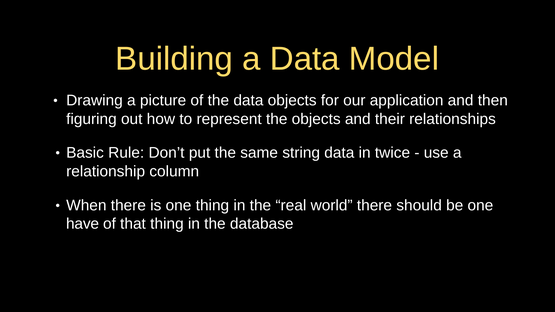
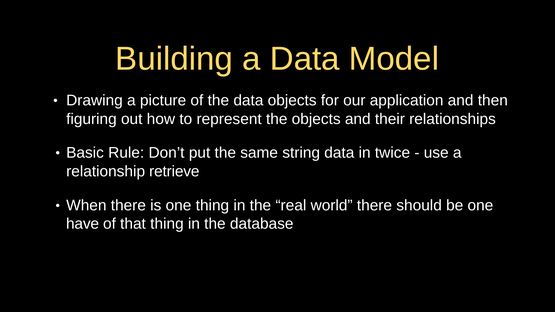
column: column -> retrieve
